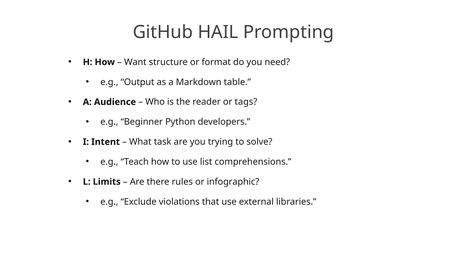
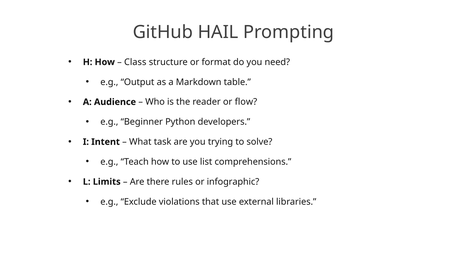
Want: Want -> Class
tags: tags -> flow
